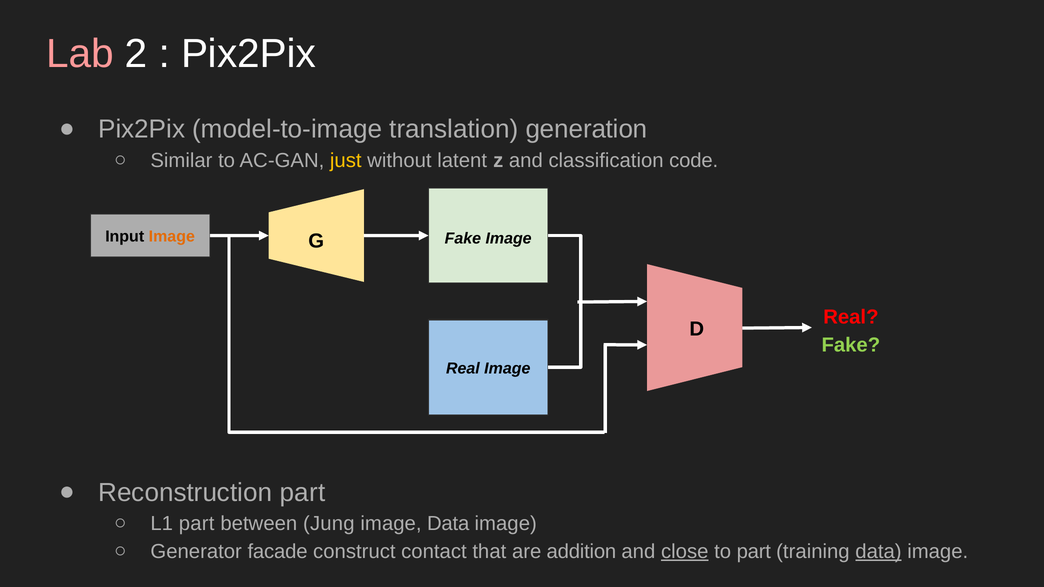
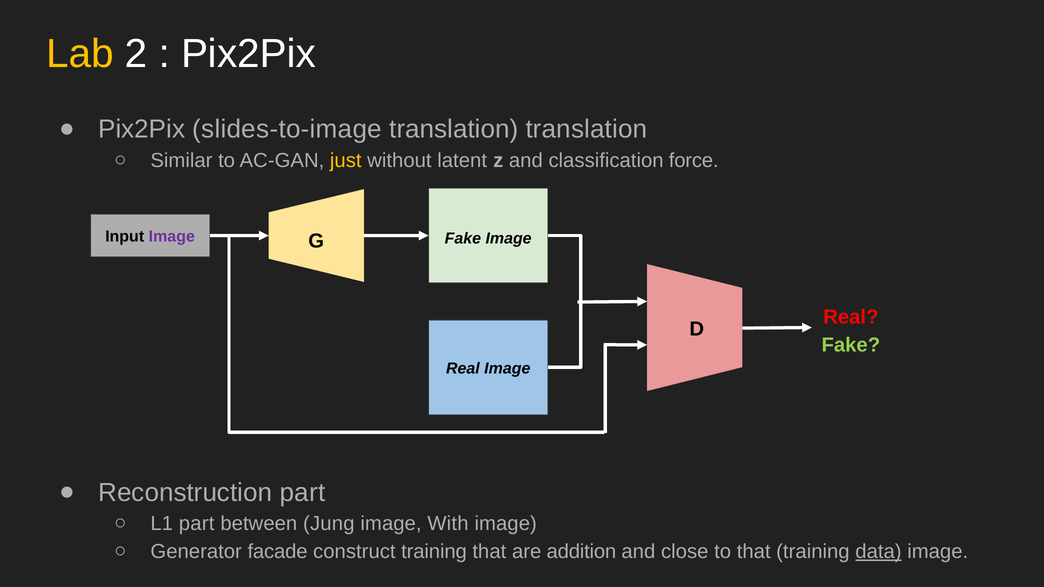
Lab colour: pink -> yellow
model-to-image: model-to-image -> slides-to-image
translation generation: generation -> translation
code: code -> force
Image at (172, 237) colour: orange -> purple
image Data: Data -> With
construct contact: contact -> training
close underline: present -> none
to part: part -> that
